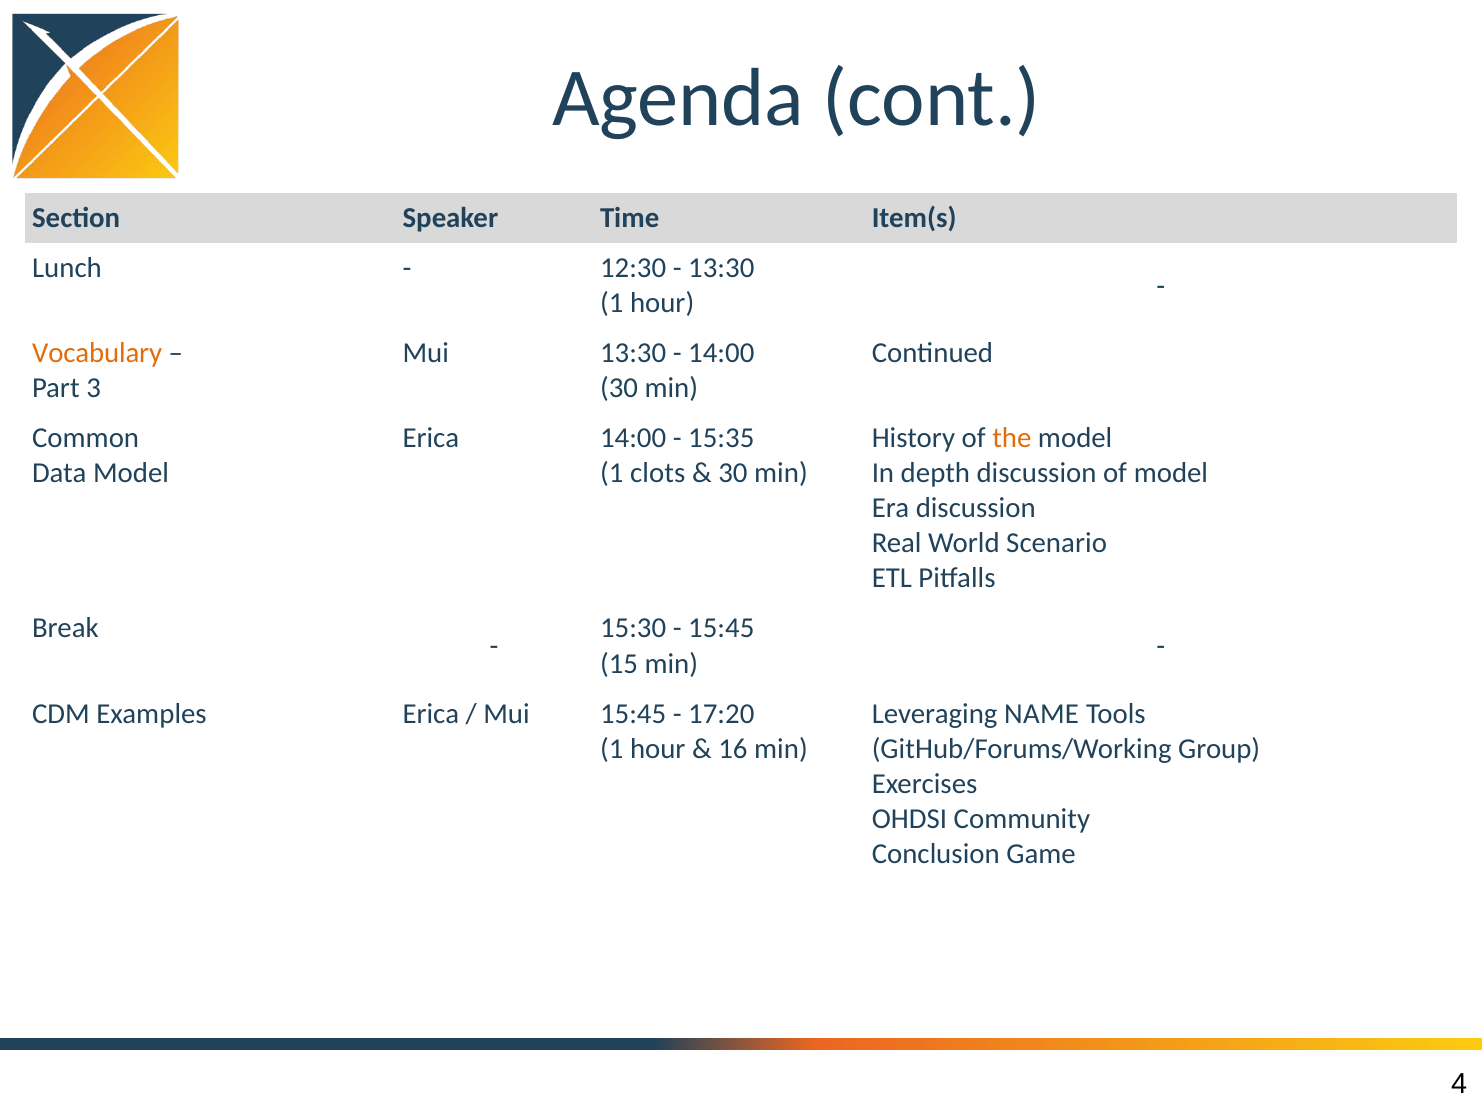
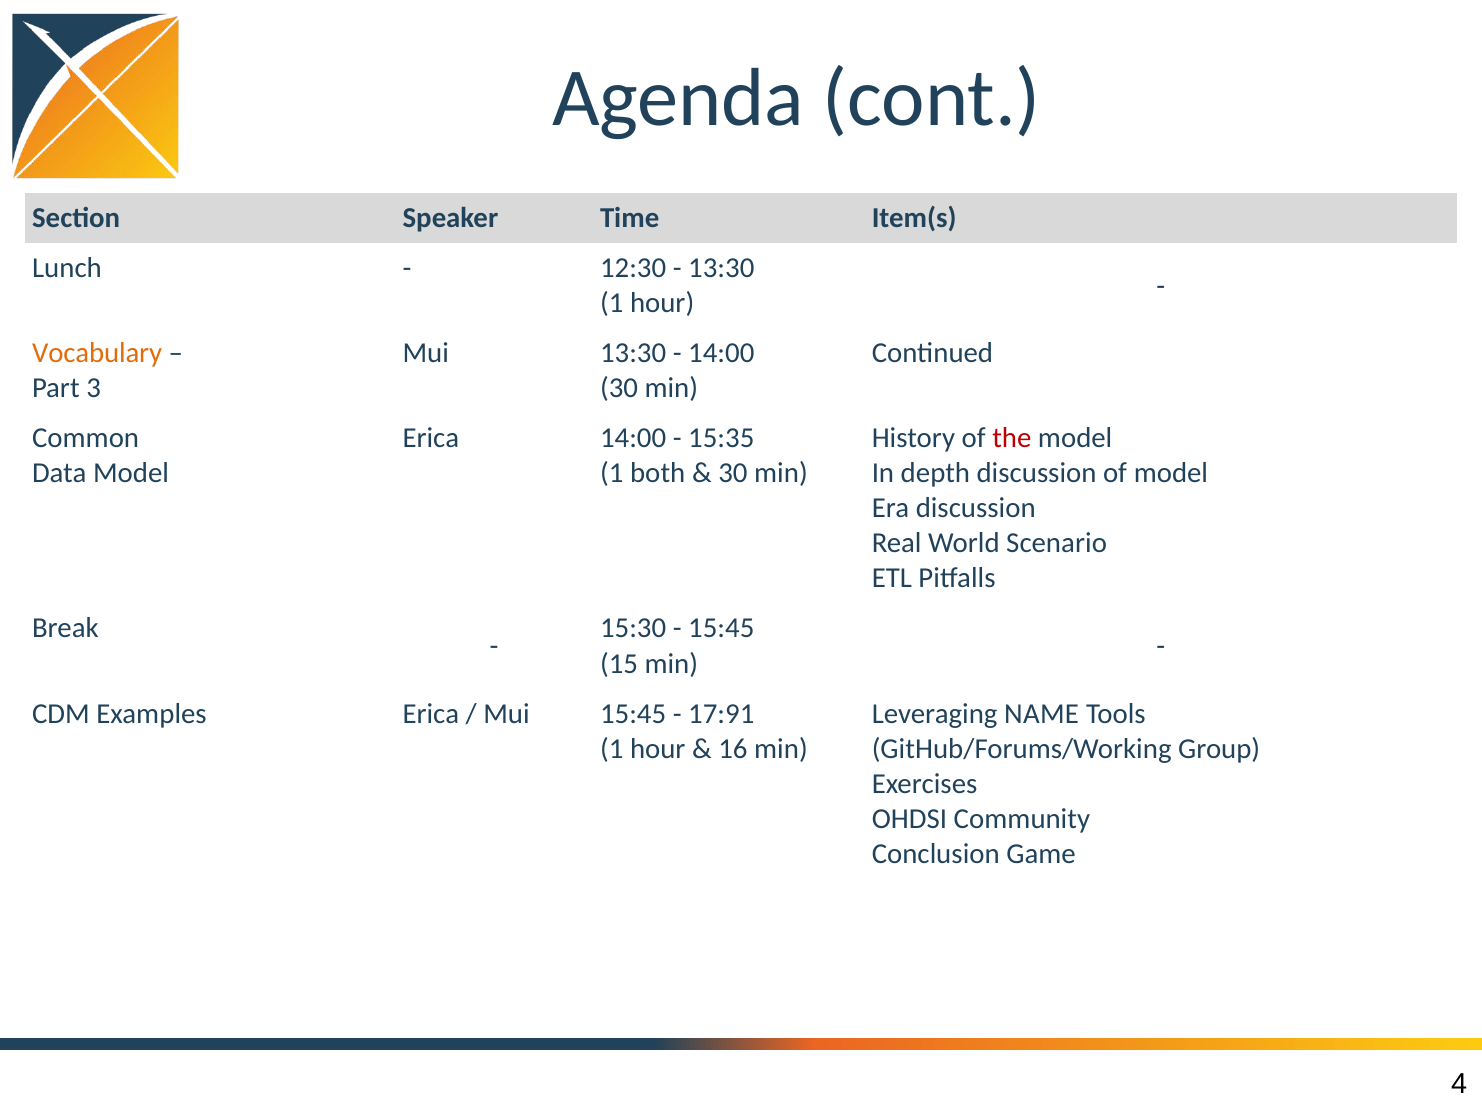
the colour: orange -> red
clots: clots -> both
17:20: 17:20 -> 17:91
